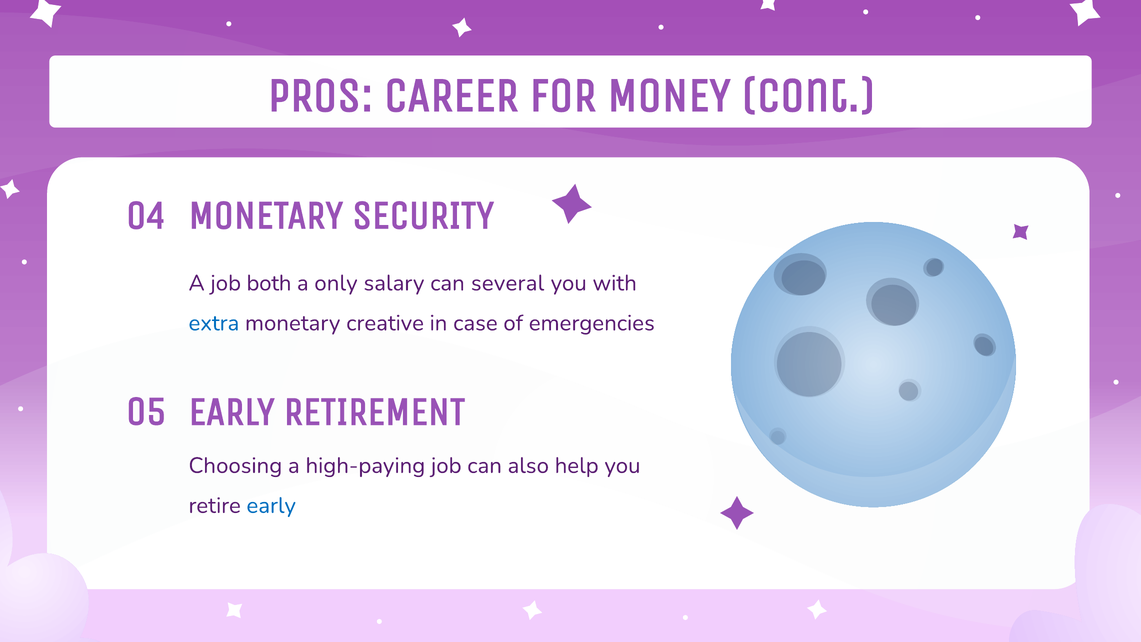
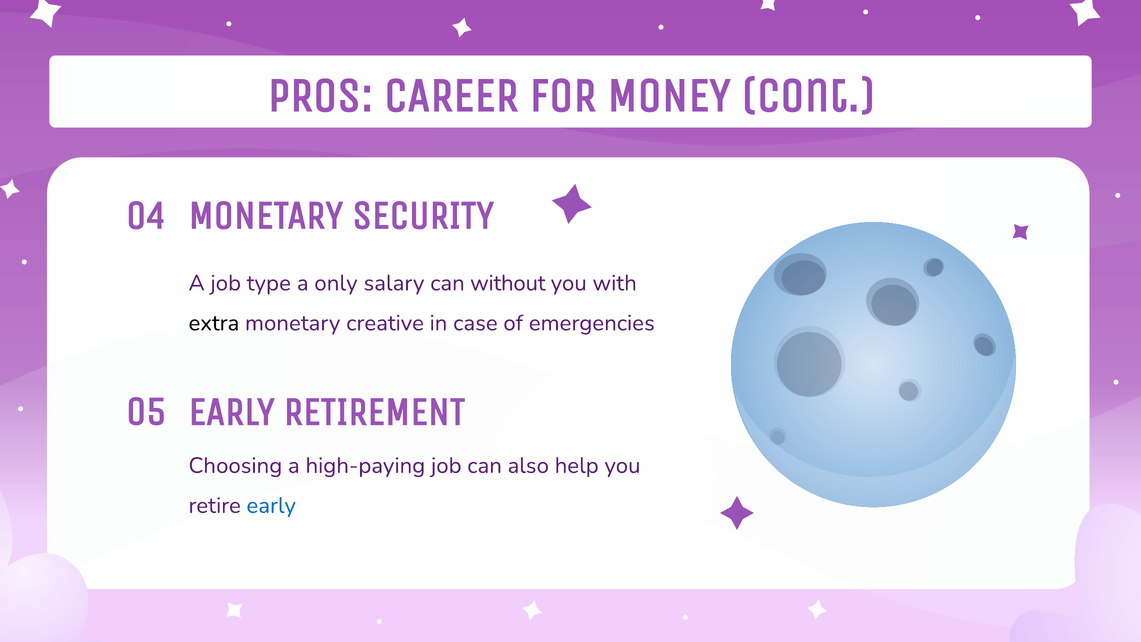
both: both -> type
several: several -> without
extra colour: blue -> black
